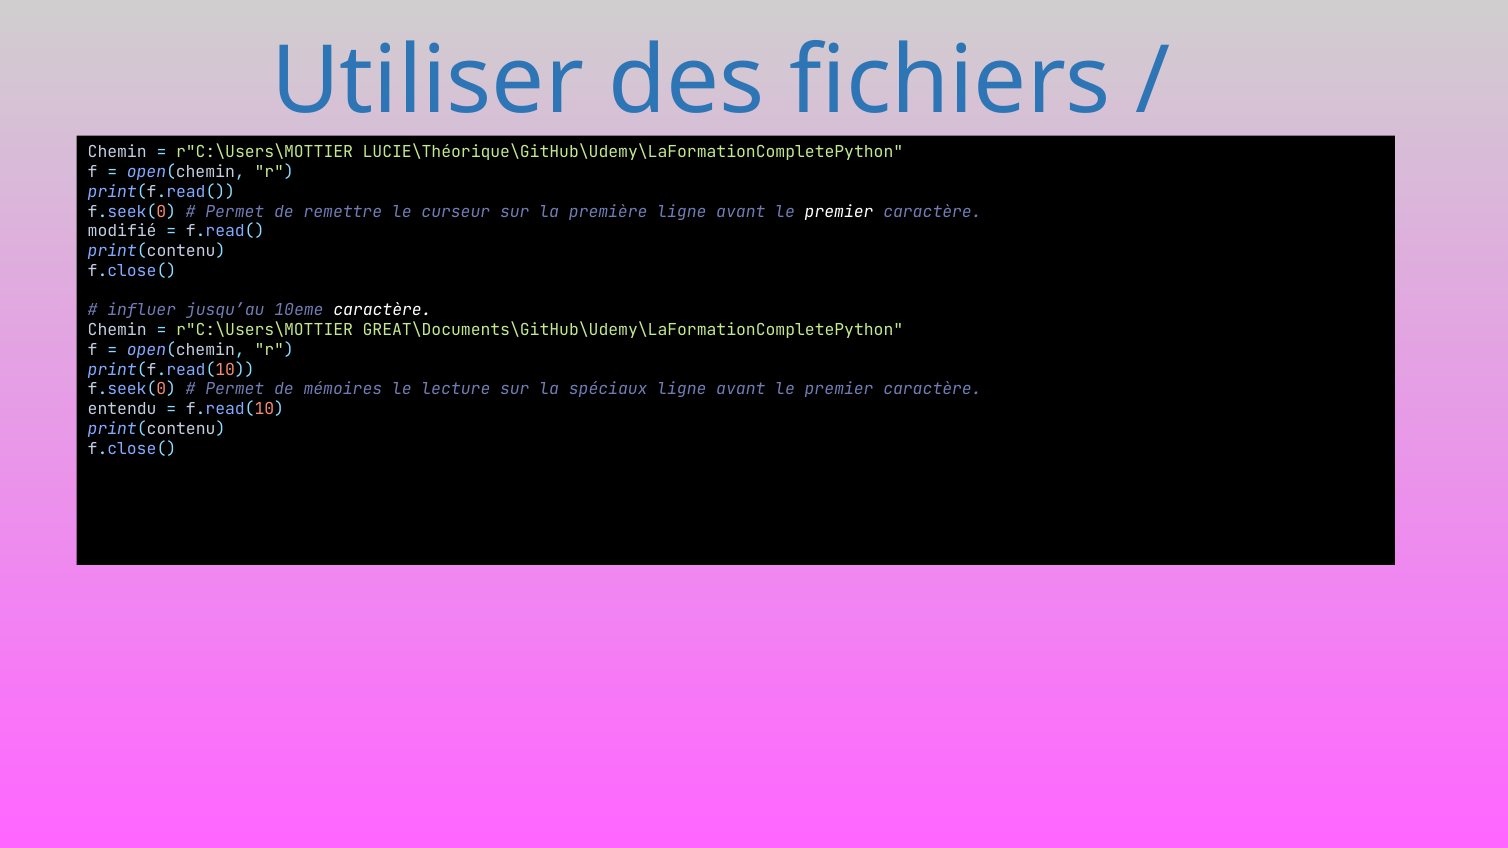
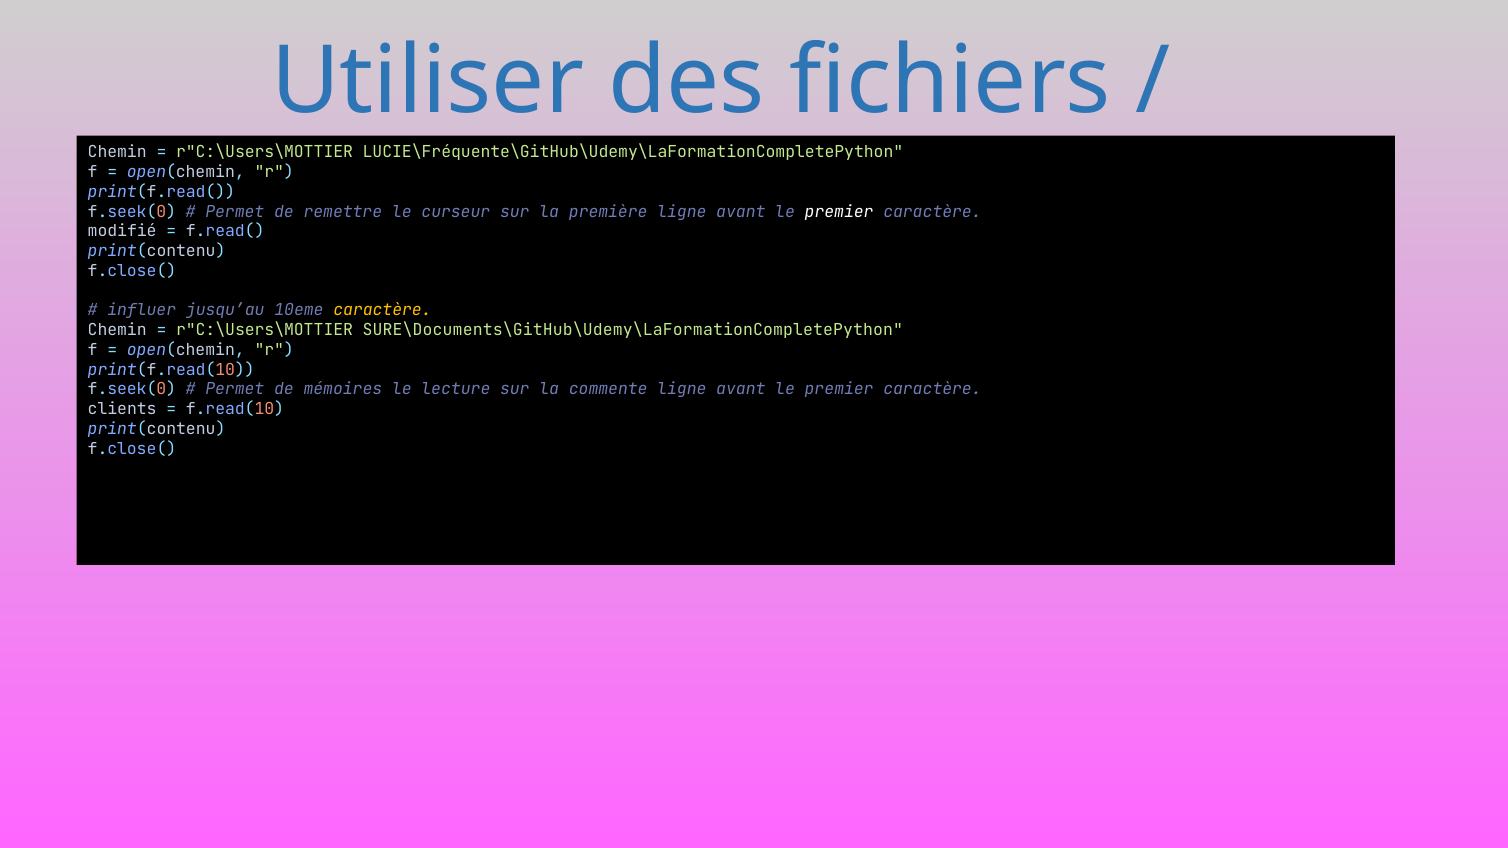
LUCIE\Théorique\GitHub\Udemy\LaFormationCompletePython: LUCIE\Théorique\GitHub\Udemy\LaFormationCompletePython -> LUCIE\Fréquente\GitHub\Udemy\LaFormationCompletePython
caractère at (382, 311) colour: white -> yellow
GREAT\Documents\GitHub\Udemy\LaFormationCompletePython: GREAT\Documents\GitHub\Udemy\LaFormationCompletePython -> SURE\Documents\GitHub\Udemy\LaFormationCompletePython
spéciaux: spéciaux -> commente
entendu: entendu -> clients
